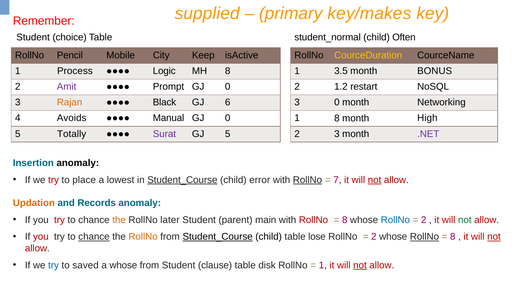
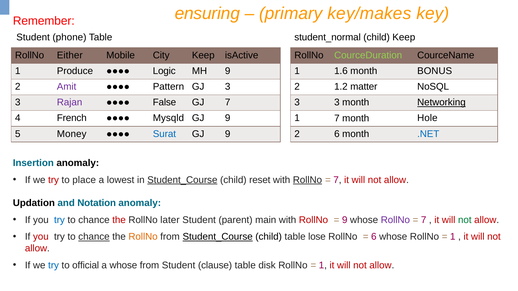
supplied: supplied -> ensuring
choice: choice -> phone
child Often: Often -> Keep
Pencil: Pencil -> Either
CourceDuration colour: yellow -> light green
Process: Process -> Produce
MH 8: 8 -> 9
3.5: 3.5 -> 1.6
Prompt: Prompt -> Pattern
0 at (228, 87): 0 -> 3
restart: restart -> matter
Rajan colour: orange -> purple
Black: Black -> False
GJ 6: 6 -> 7
0 at (337, 103): 0 -> 3
Networking underline: none -> present
Avoids: Avoids -> French
Manual: Manual -> Mysqld
0 at (228, 118): 0 -> 9
1 8: 8 -> 7
High: High -> Hole
Totally: Totally -> Money
Surat colour: purple -> blue
5 at (228, 134): 5 -> 9
2 3: 3 -> 6
.NET colour: purple -> blue
error: error -> reset
not at (375, 180) underline: present -> none
Updation colour: orange -> black
Records: Records -> Notation
try at (59, 220) colour: red -> blue
the at (119, 220) colour: orange -> red
8 at (345, 220): 8 -> 9
RollNo at (395, 220) colour: blue -> purple
2 at (424, 220): 2 -> 7
2 at (374, 237): 2 -> 6
RollNo at (424, 237) underline: present -> none
8 at (453, 237): 8 -> 1
not at (494, 237) underline: present -> none
saved: saved -> official
not at (360, 266) underline: present -> none
